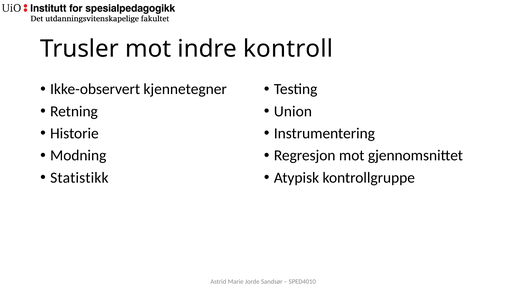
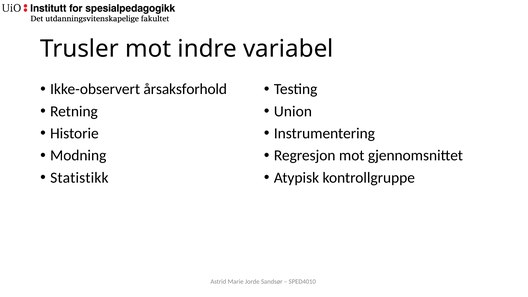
kontroll: kontroll -> variabel
kjennetegner: kjennetegner -> årsaksforhold
